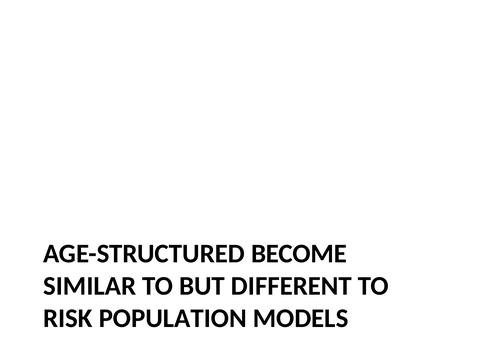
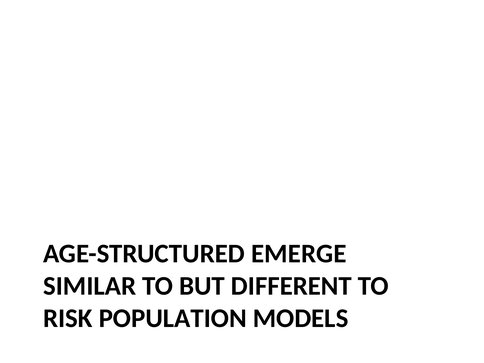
BECOME: BECOME -> EMERGE
